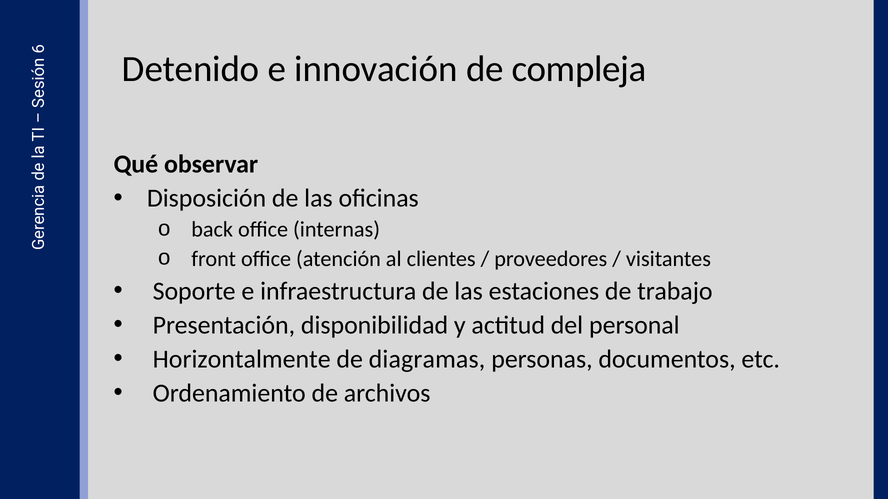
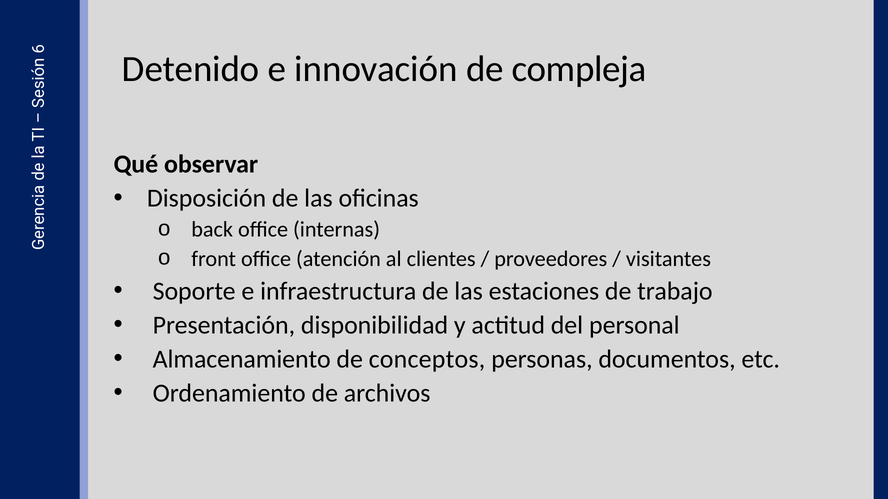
Horizontalmente: Horizontalmente -> Almacenamiento
diagramas: diagramas -> conceptos
